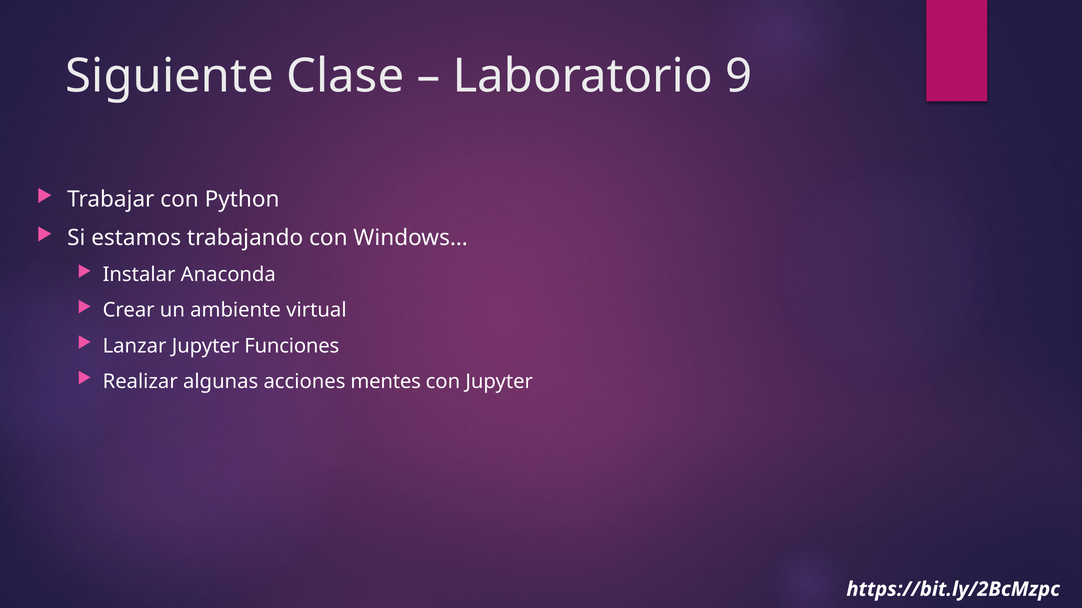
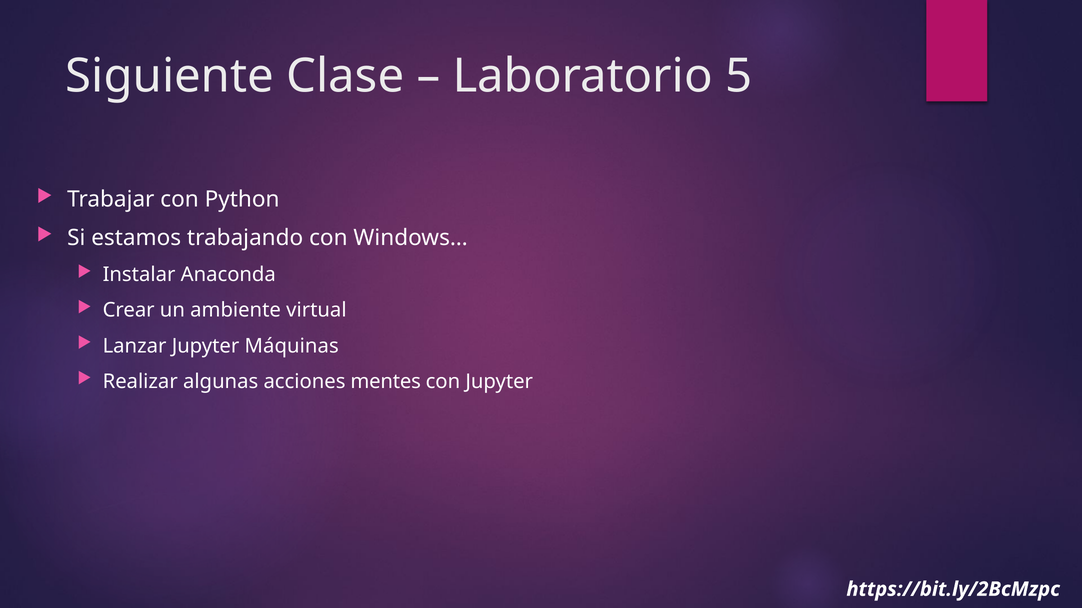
9: 9 -> 5
Funciones: Funciones -> Máquinas
